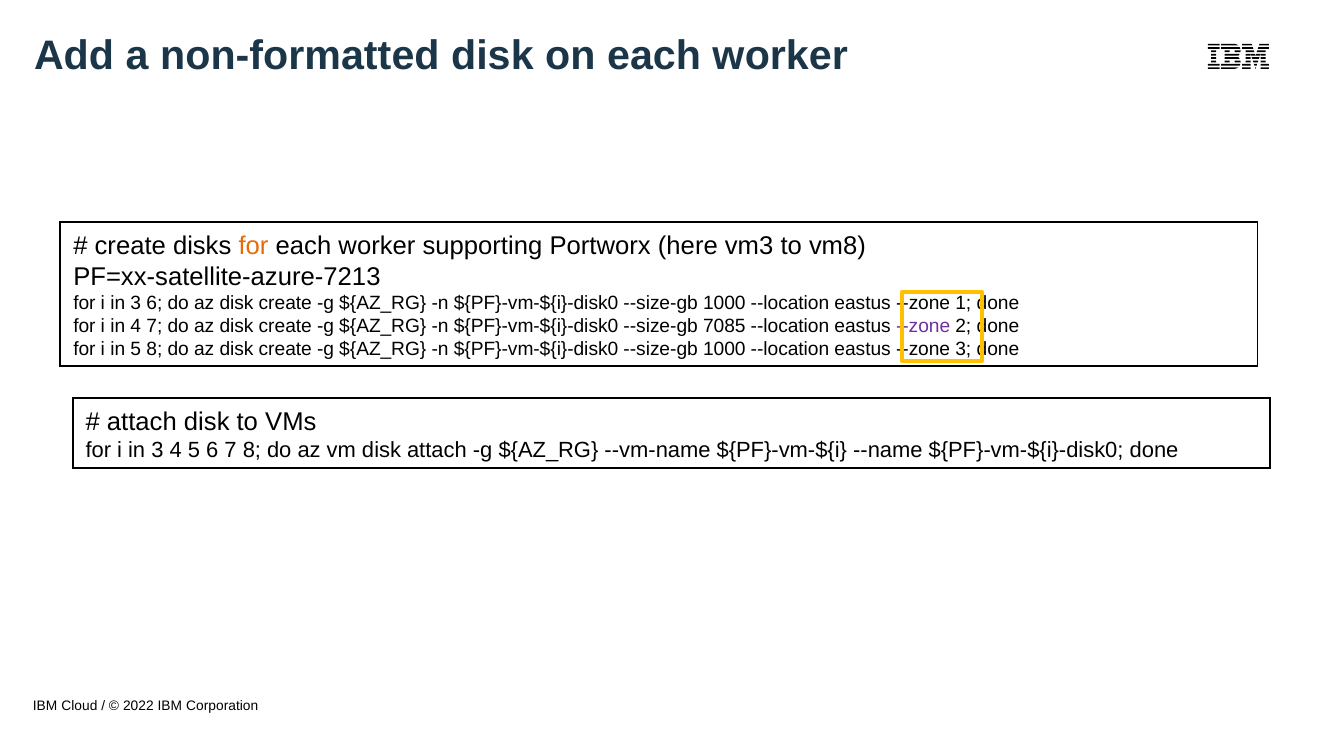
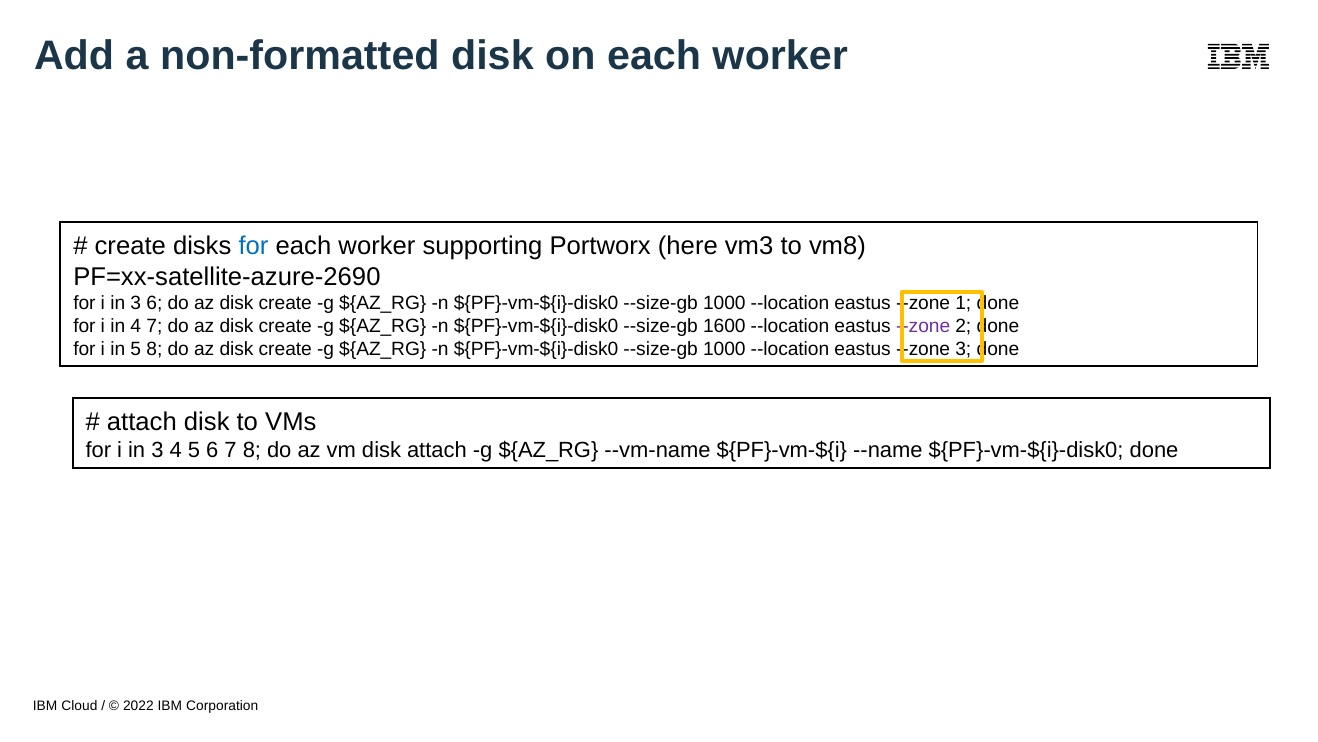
for at (254, 246) colour: orange -> blue
PF=xx-satellite-azure-7213: PF=xx-satellite-azure-7213 -> PF=xx-satellite-azure-2690
7085: 7085 -> 1600
